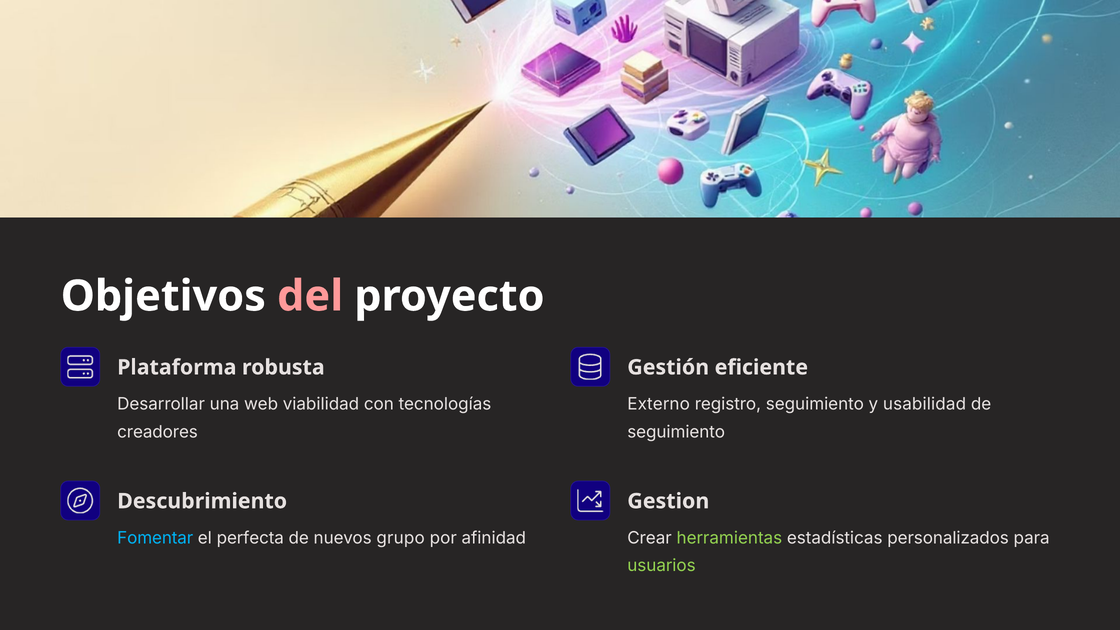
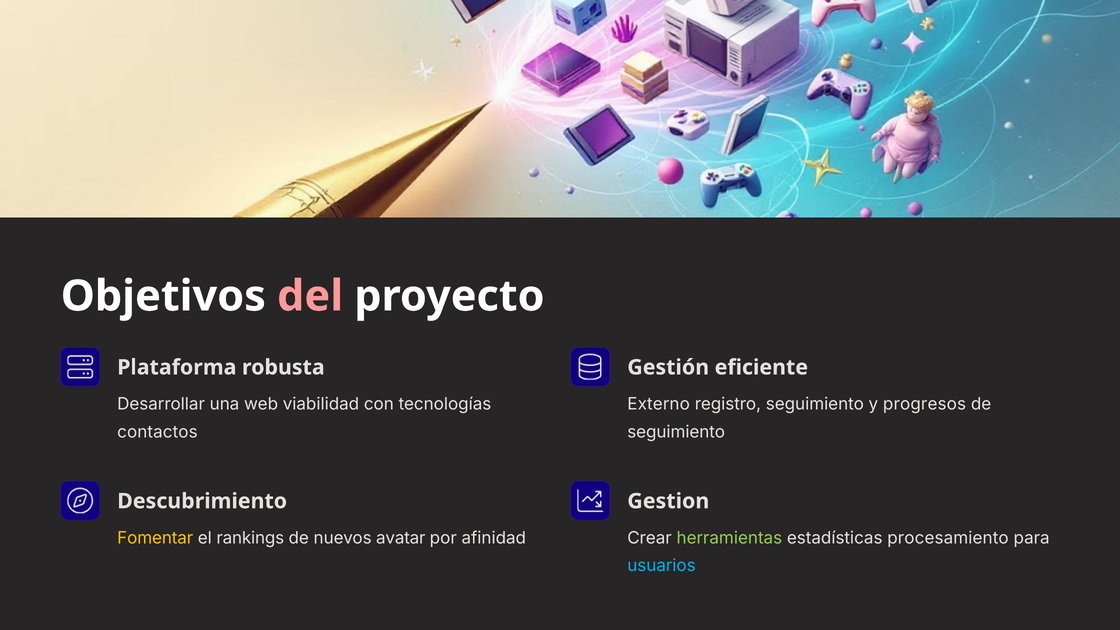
usabilidad: usabilidad -> progresos
creadores: creadores -> contactos
personalizados: personalizados -> procesamiento
Fomentar colour: light blue -> yellow
perfecta: perfecta -> rankings
grupo: grupo -> avatar
usuarios colour: light green -> light blue
